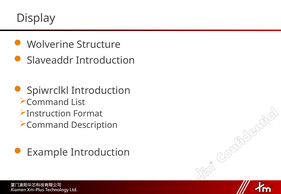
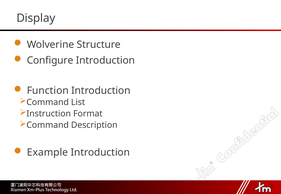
Slaveaddr: Slaveaddr -> Configure
Spiwrclkl: Spiwrclkl -> Function
